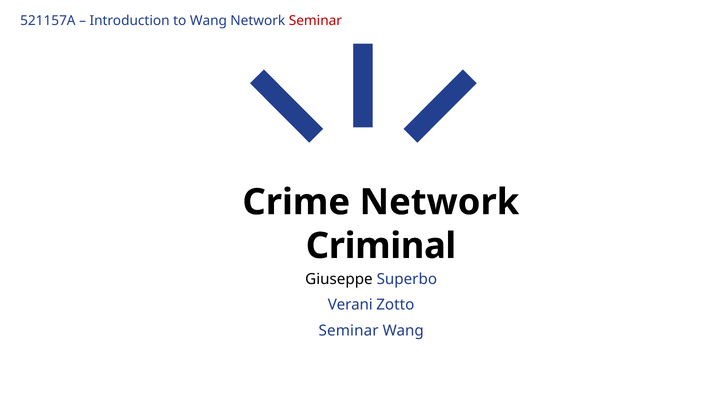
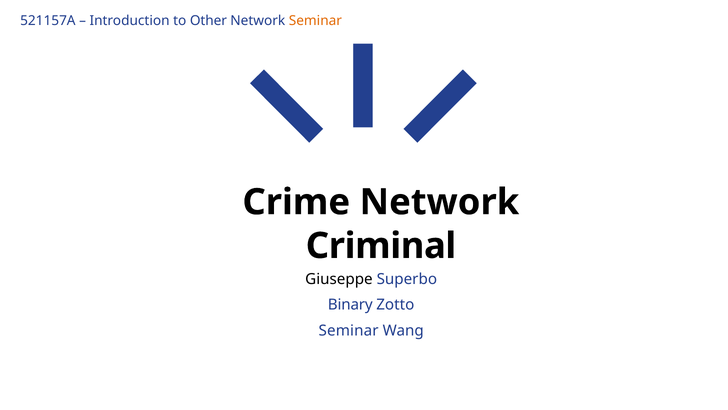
to Wang: Wang -> Other
Seminar at (315, 21) colour: red -> orange
Verani: Verani -> Binary
